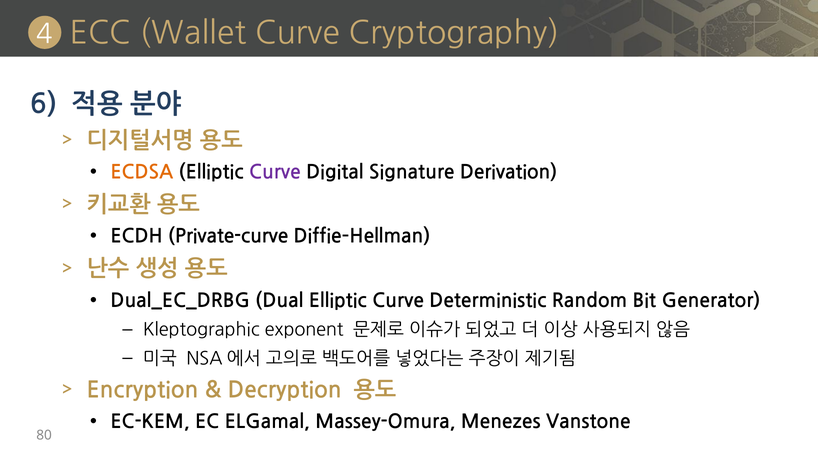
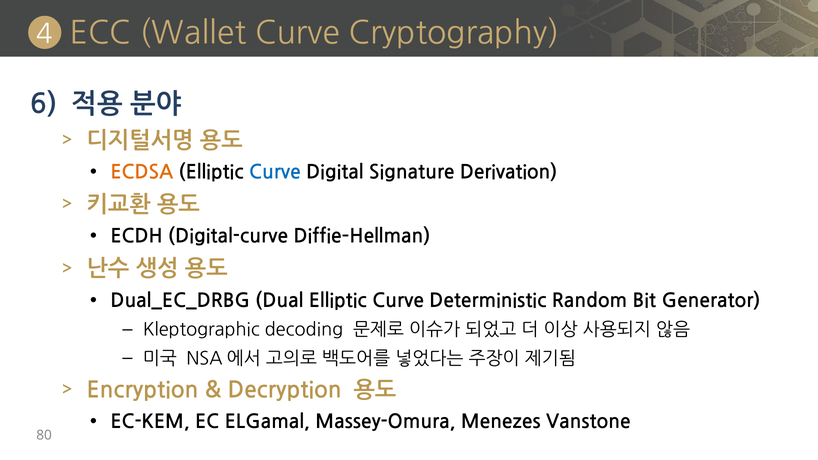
Curve at (275, 173) colour: purple -> blue
Private-curve: Private-curve -> Digital-curve
exponent: exponent -> decoding
